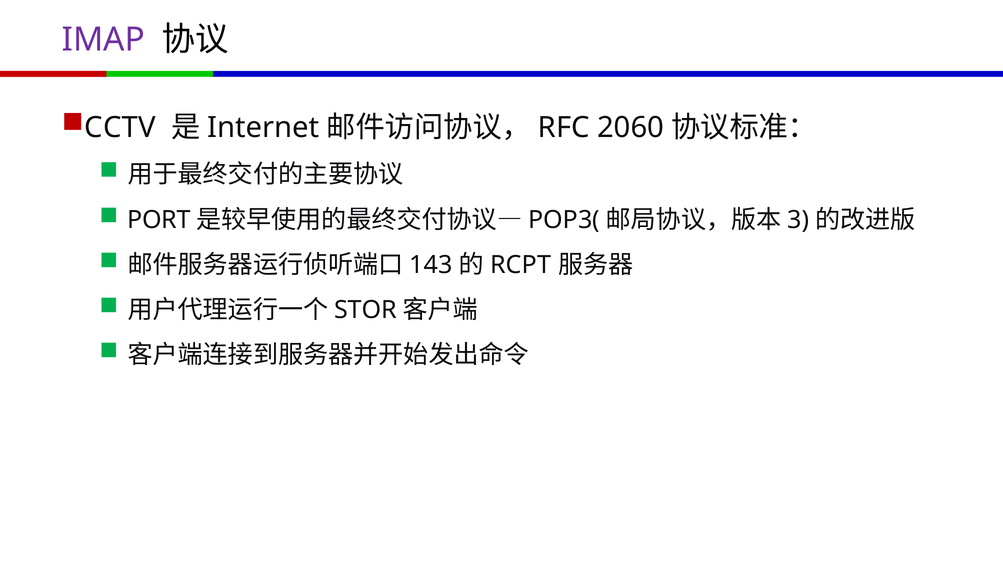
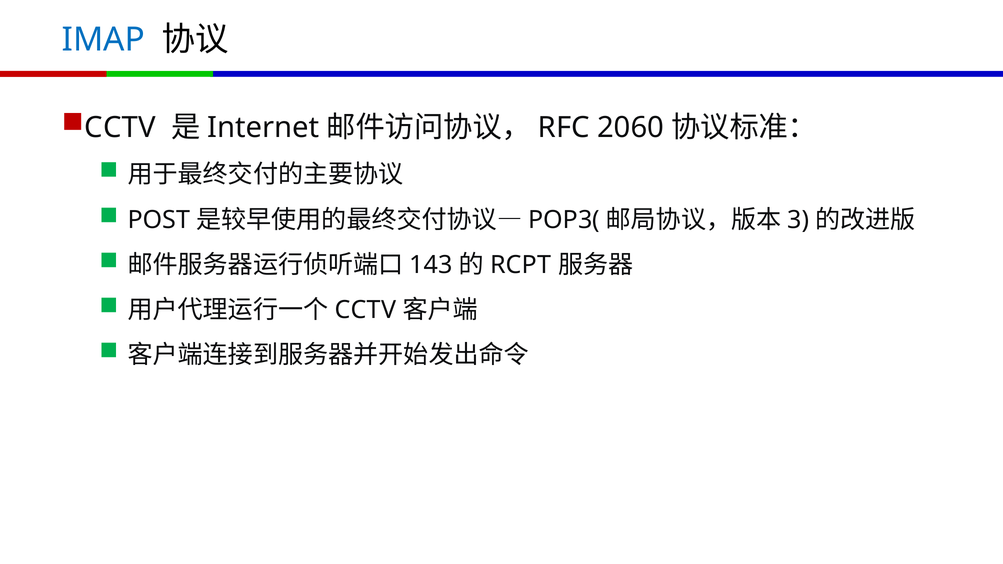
IMAP colour: purple -> blue
PORT: PORT -> POST
STOR at (366, 310): STOR -> CCTV
